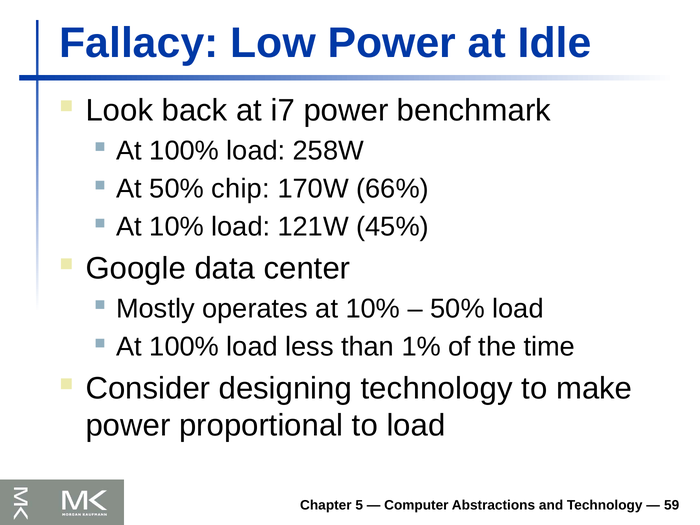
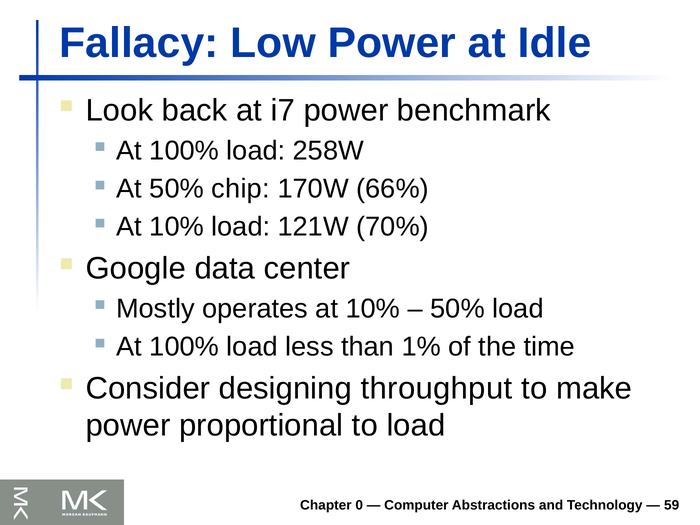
45%: 45% -> 70%
designing technology: technology -> throughput
5: 5 -> 0
